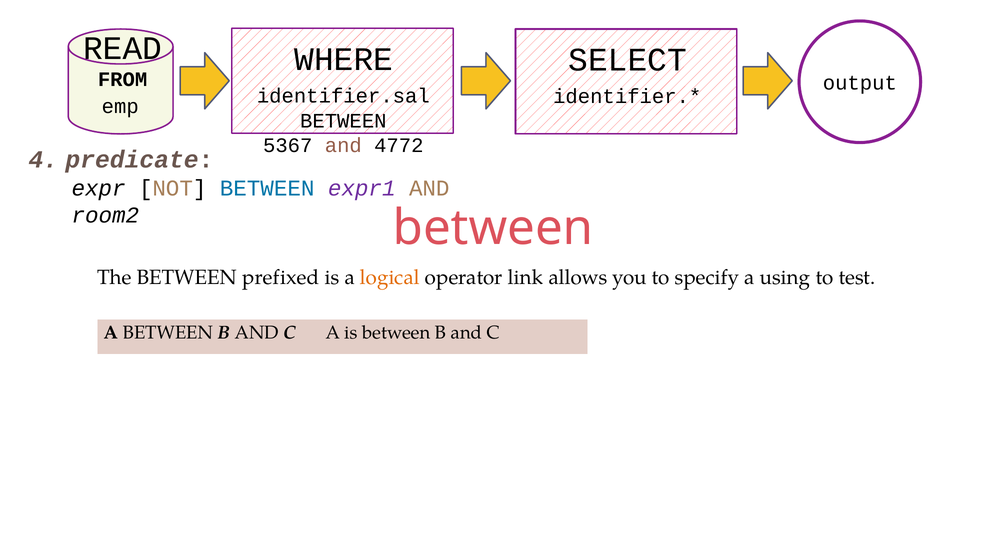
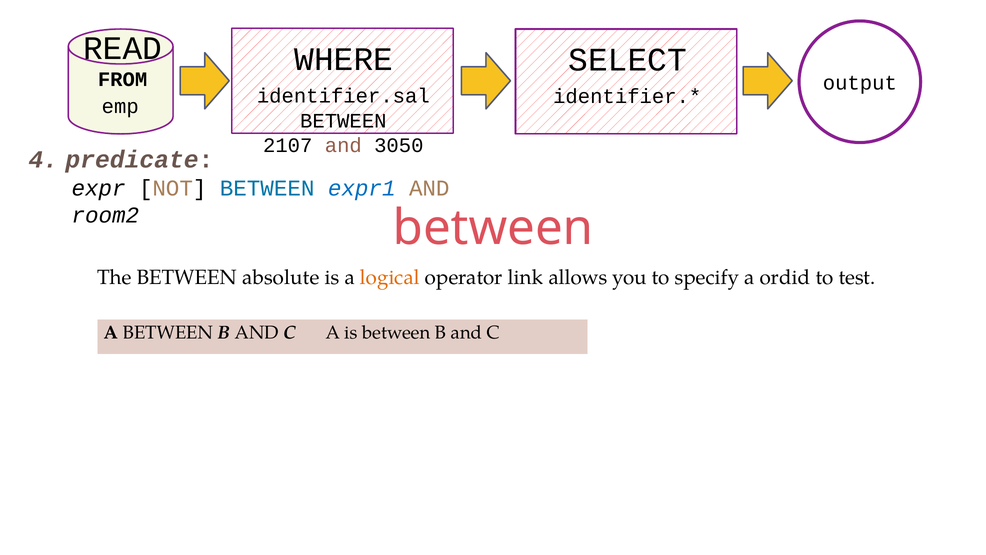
5367: 5367 -> 2107
4772: 4772 -> 3050
expr1 colour: purple -> blue
prefixed: prefixed -> absolute
using: using -> ordid
